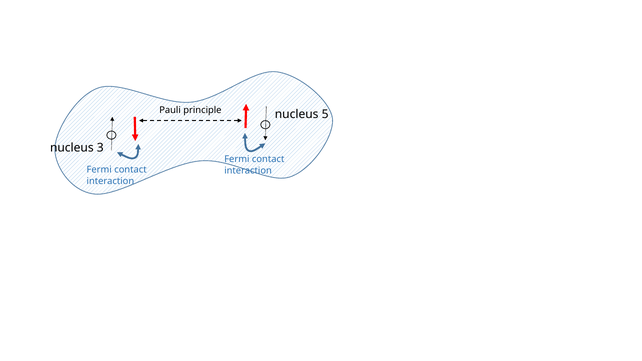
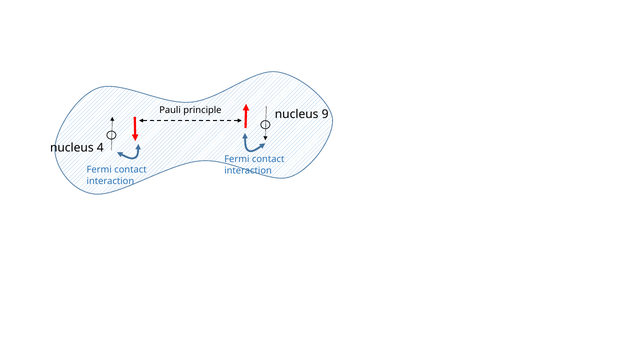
5: 5 -> 9
3: 3 -> 4
